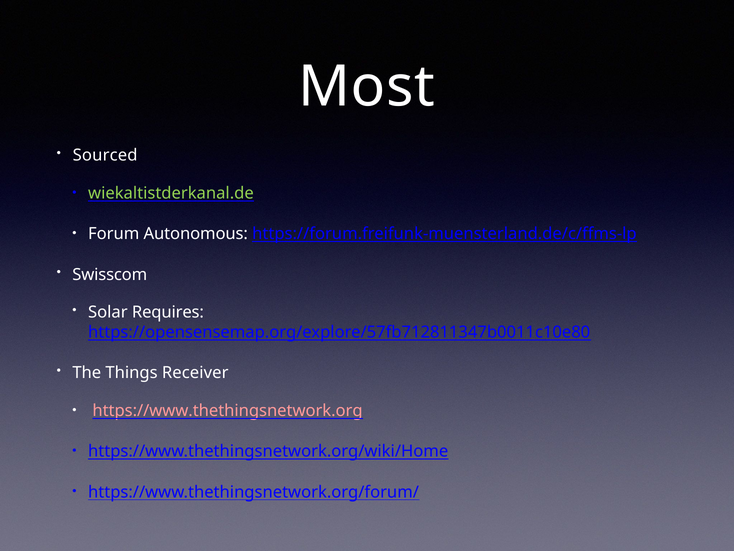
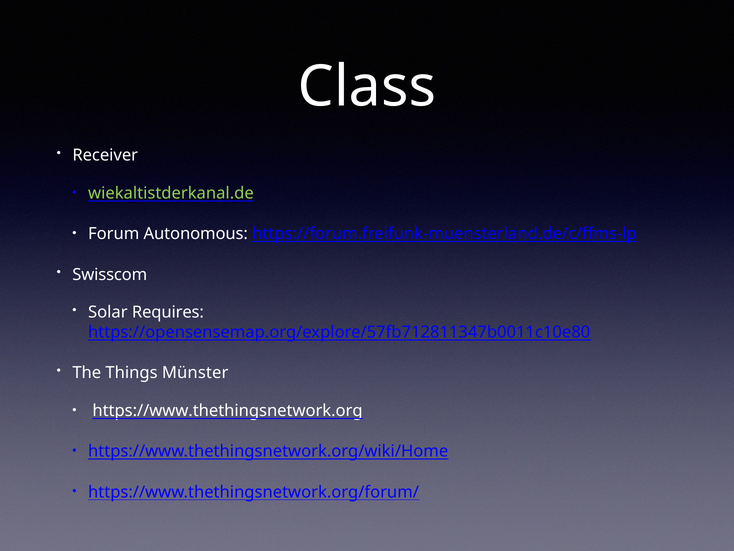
Most: Most -> Class
Sourced: Sourced -> Receiver
Receiver: Receiver -> Münster
https://www.thethingsnetwork.org colour: pink -> white
